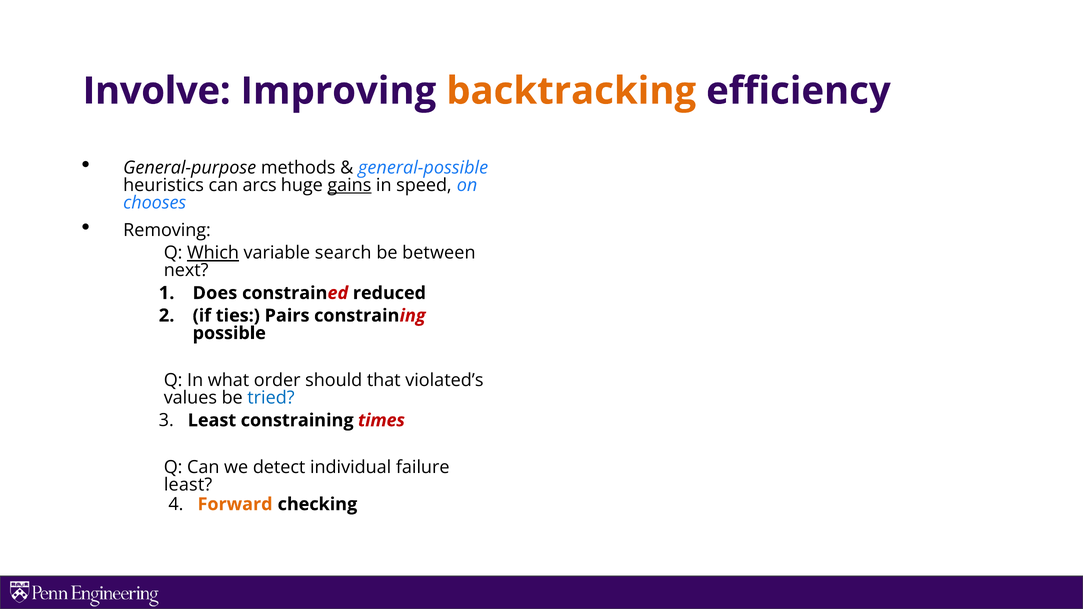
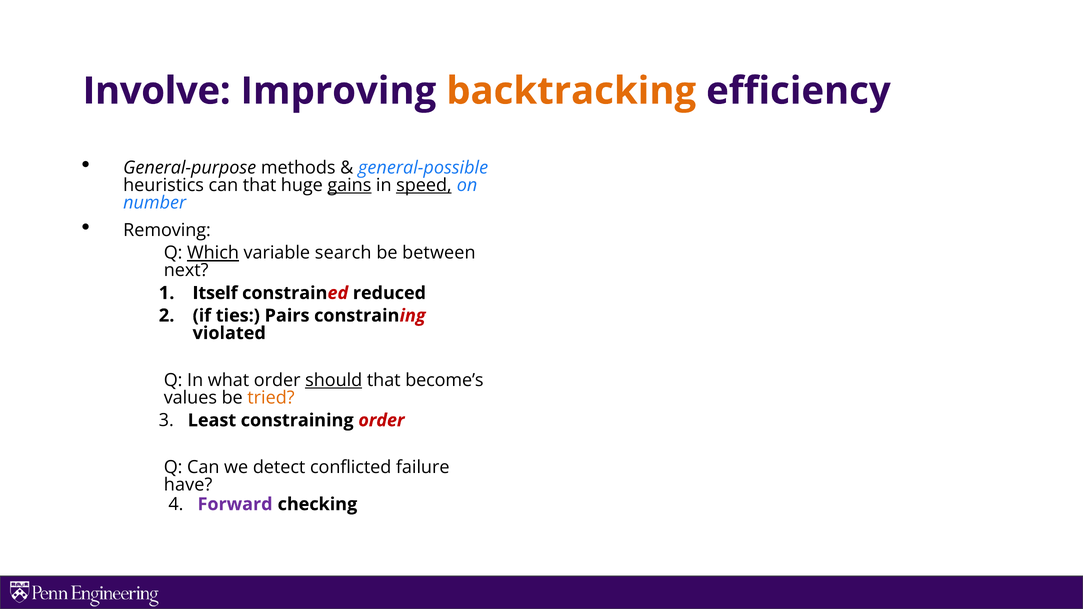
can arcs: arcs -> that
speed underline: none -> present
chooses: chooses -> number
Does: Does -> Itself
possible: possible -> violated
should underline: none -> present
violated’s: violated’s -> become’s
tried colour: blue -> orange
constraining times: times -> order
individual: individual -> conflicted
least at (188, 485): least -> have
Forward colour: orange -> purple
